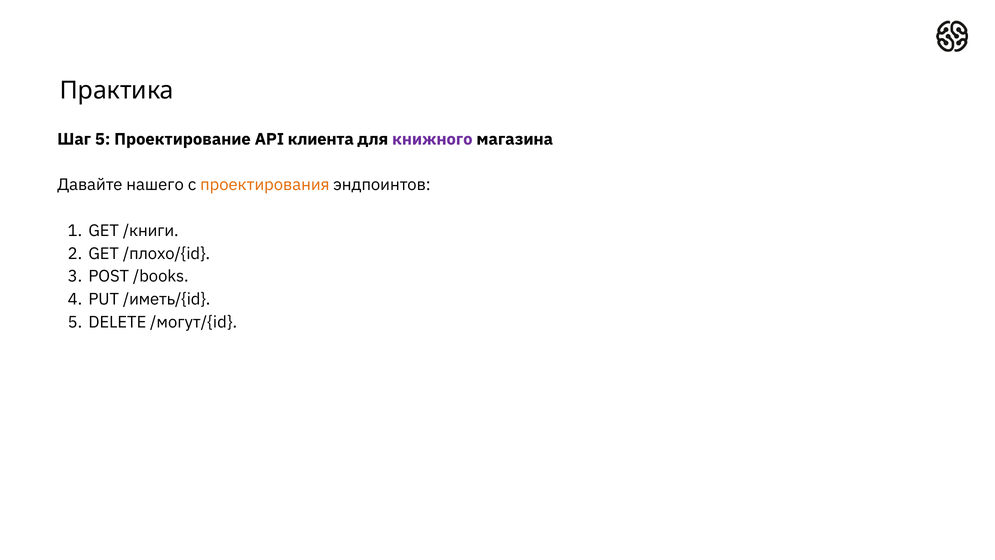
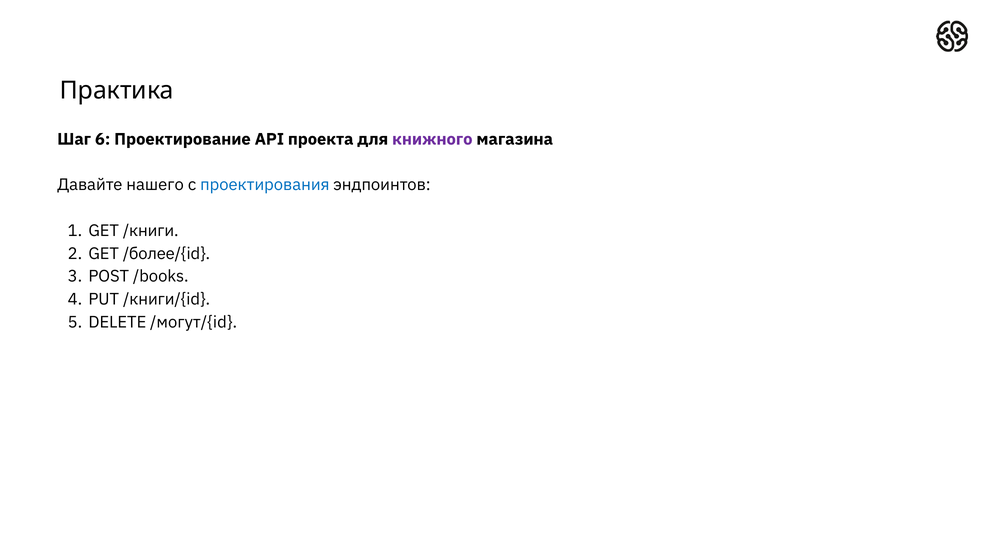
Шаг 5: 5 -> 6
клиента: клиента -> проекта
проектирования colour: orange -> blue
/плохо/{id: /плохо/{id -> /более/{id
/иметь/{id: /иметь/{id -> /книги/{id
